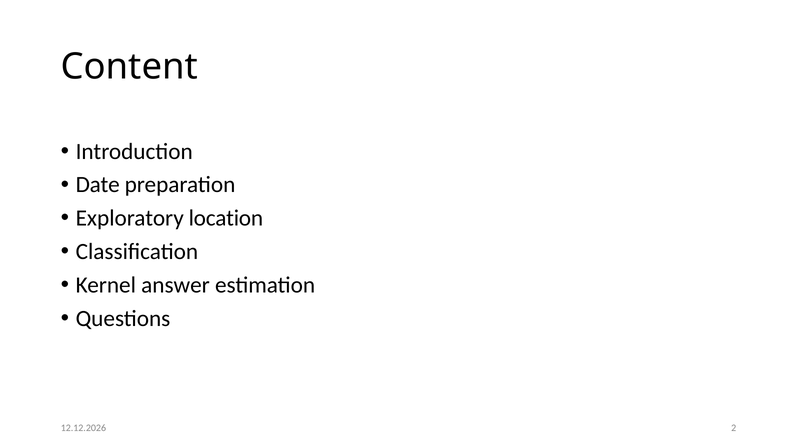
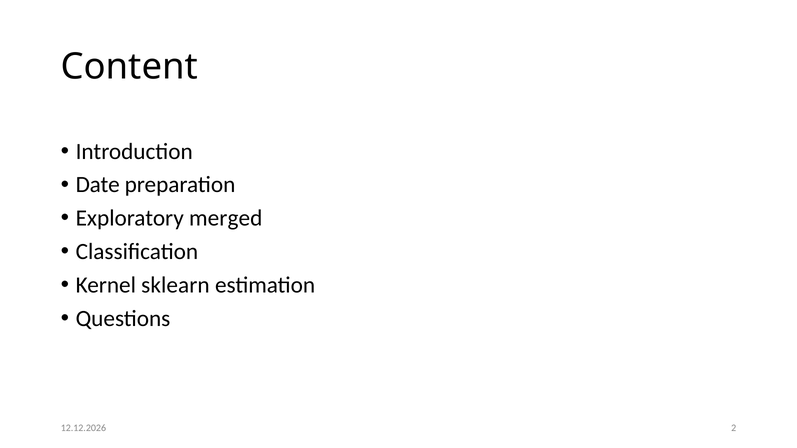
location: location -> merged
answer: answer -> sklearn
